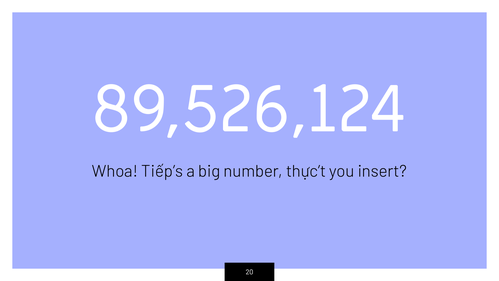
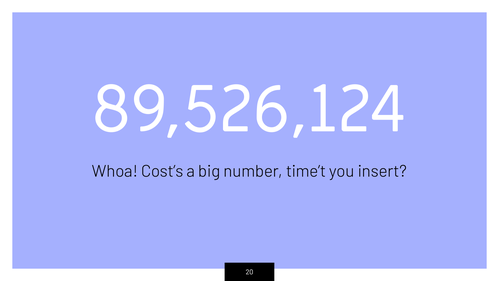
Tiếp’s: Tiếp’s -> Cost’s
thực’t: thực’t -> time’t
